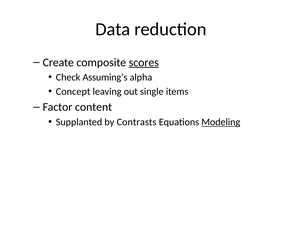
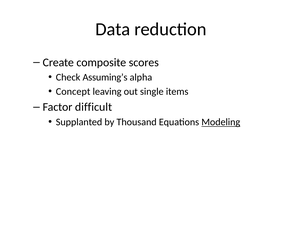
scores underline: present -> none
content: content -> difficult
Contrasts: Contrasts -> Thousand
